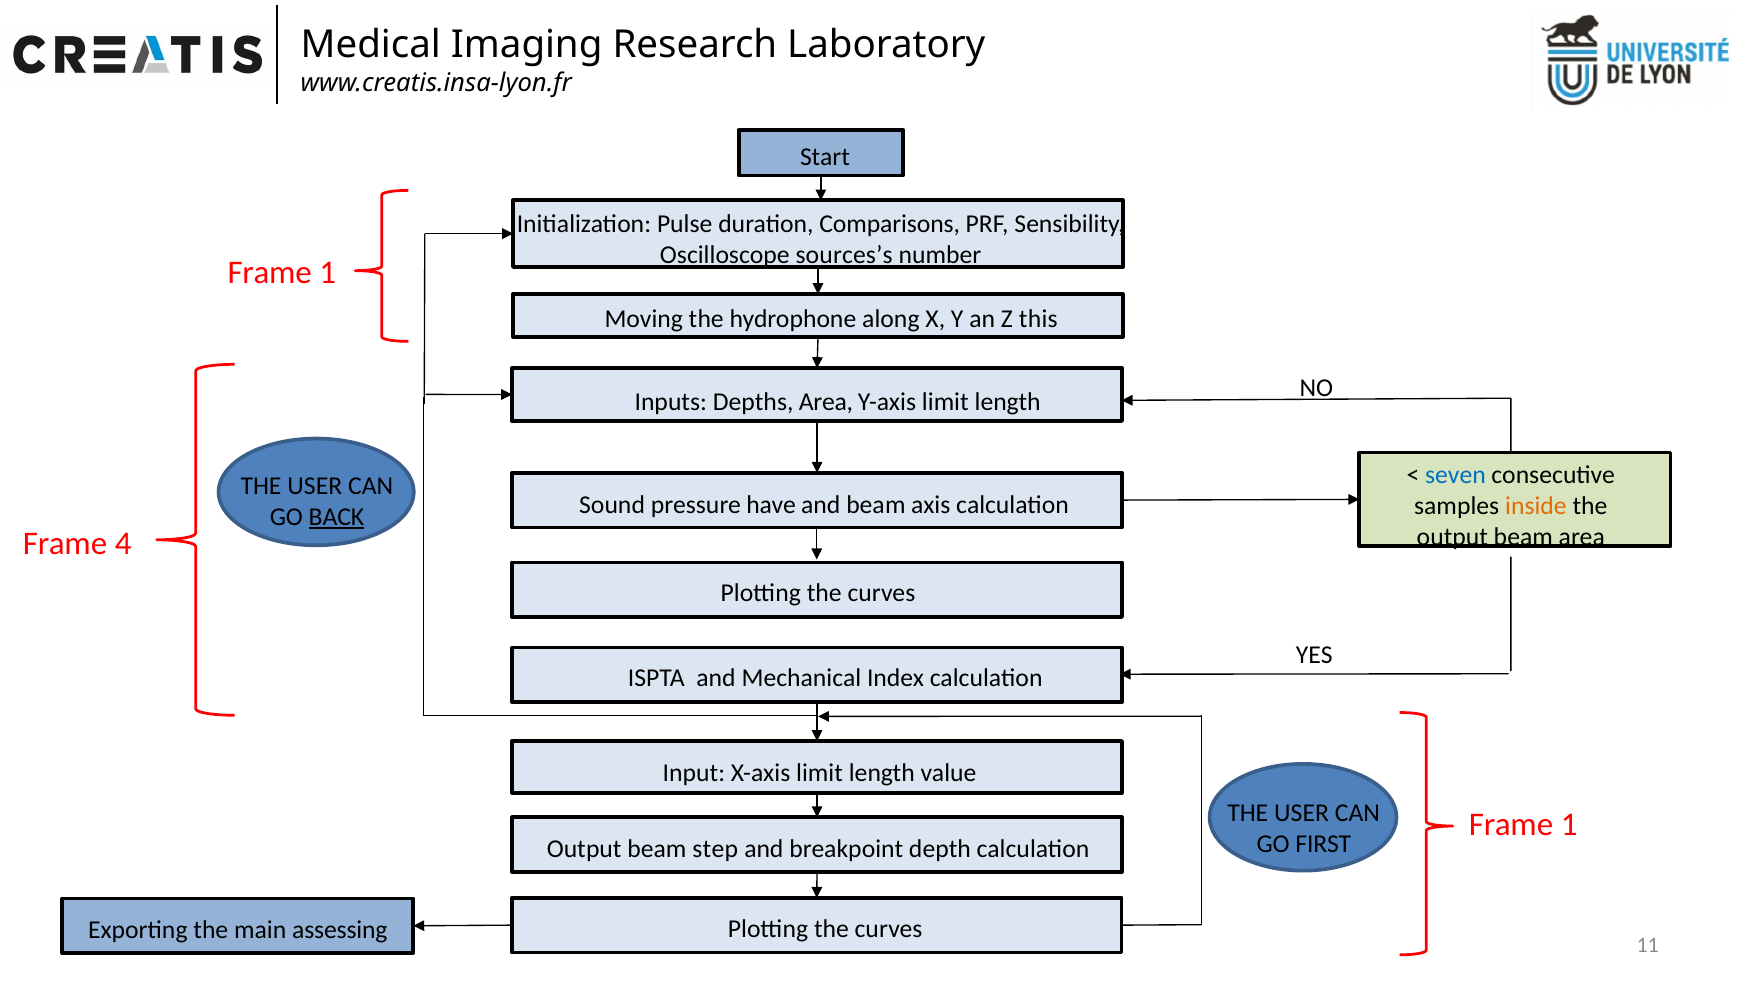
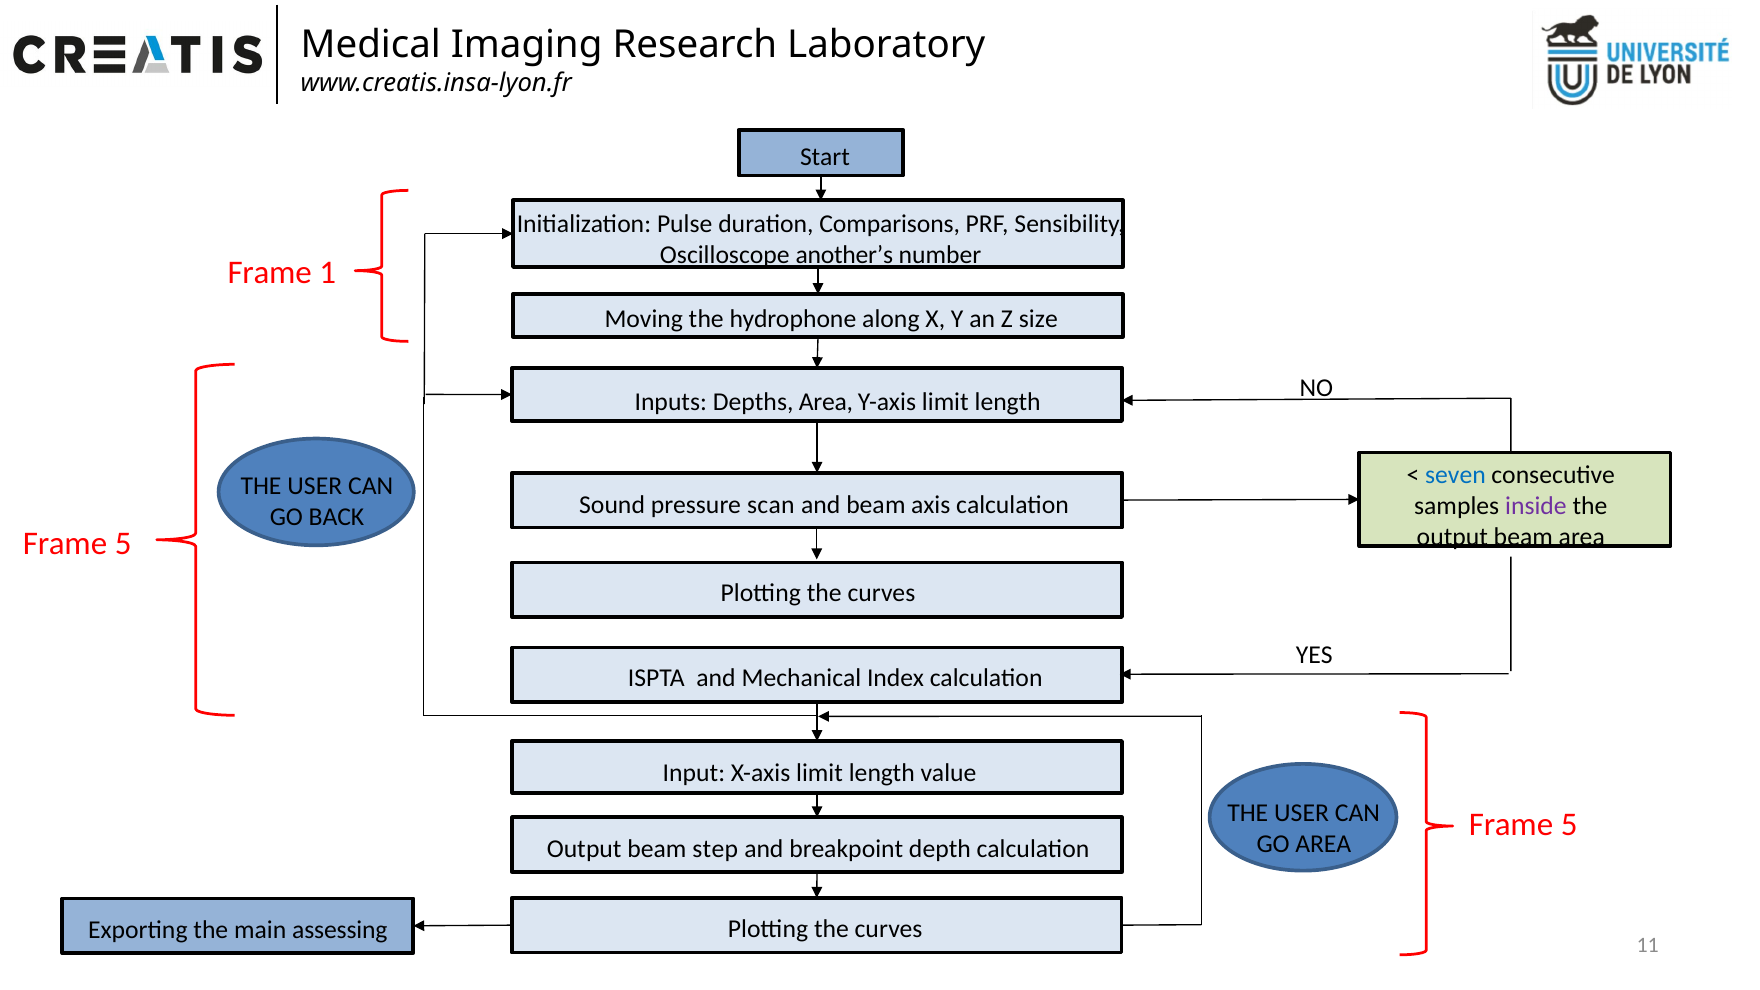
sources’s: sources’s -> another’s
this: this -> size
have: have -> scan
inside colour: orange -> purple
BACK underline: present -> none
4 at (123, 543): 4 -> 5
1 at (1569, 825): 1 -> 5
GO FIRST: FIRST -> AREA
